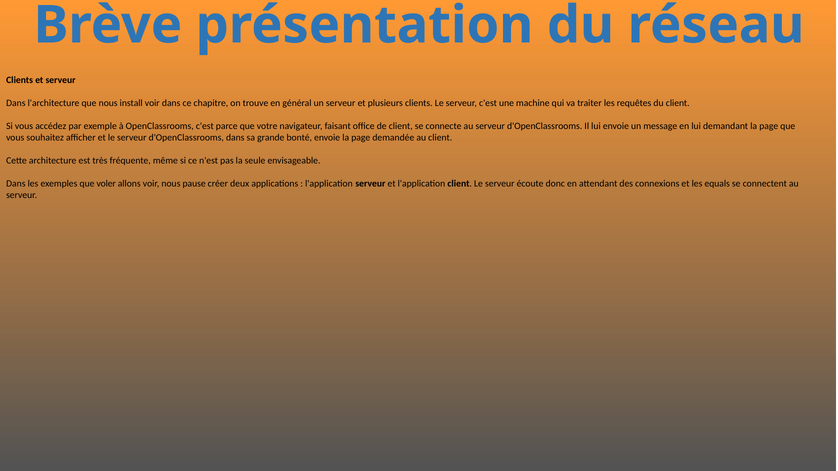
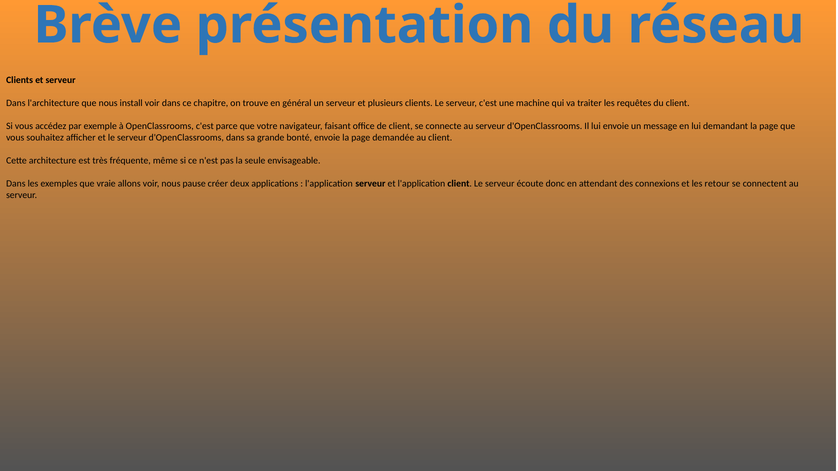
voler: voler -> vraie
equals: equals -> retour
